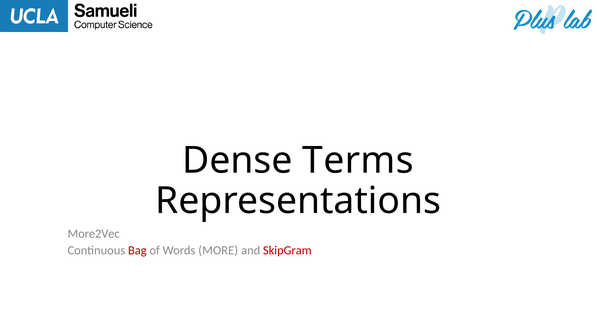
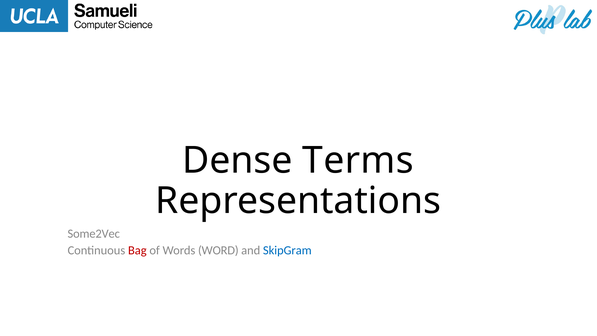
More2Vec: More2Vec -> Some2Vec
MORE: MORE -> WORD
SkipGram colour: red -> blue
